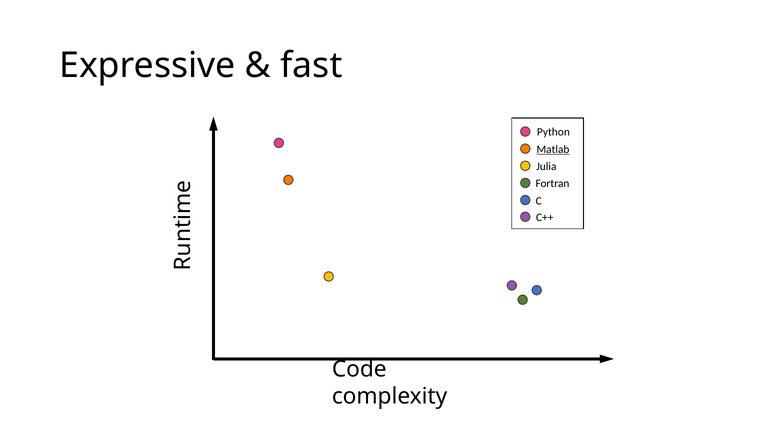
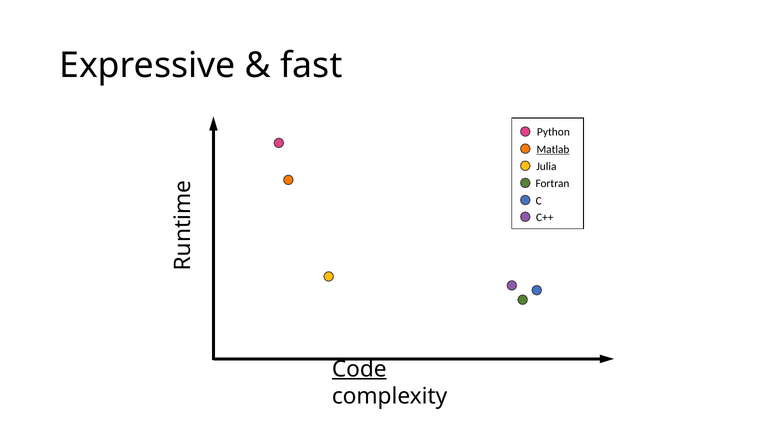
Code underline: none -> present
